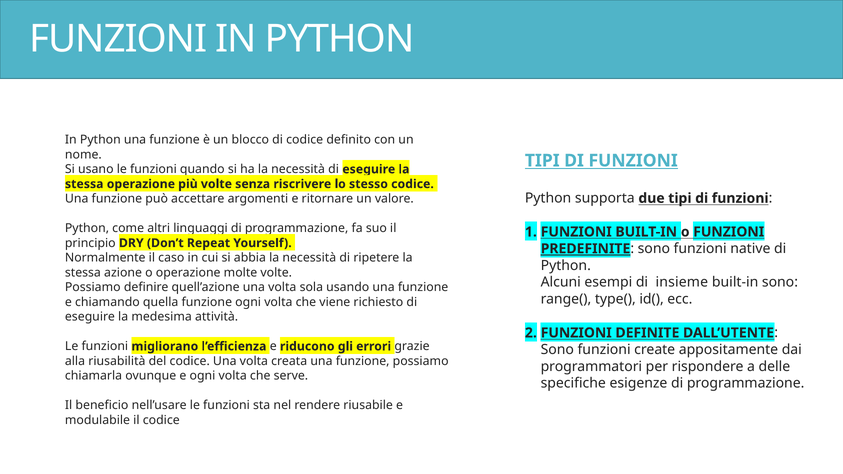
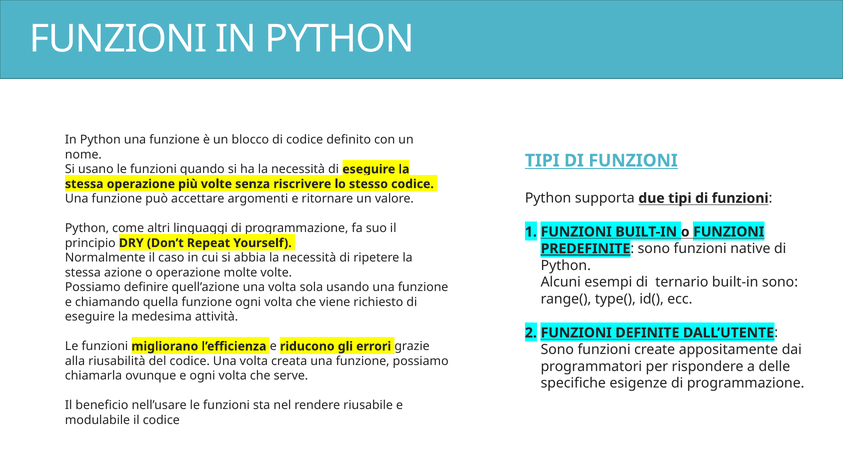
insieme: insieme -> ternario
